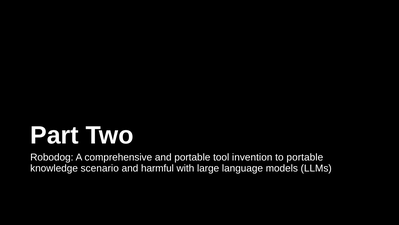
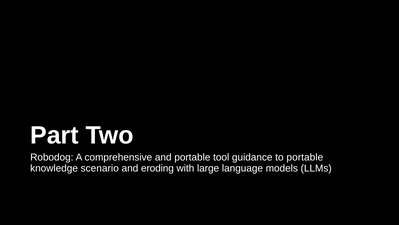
invention: invention -> guidance
harmful: harmful -> eroding
